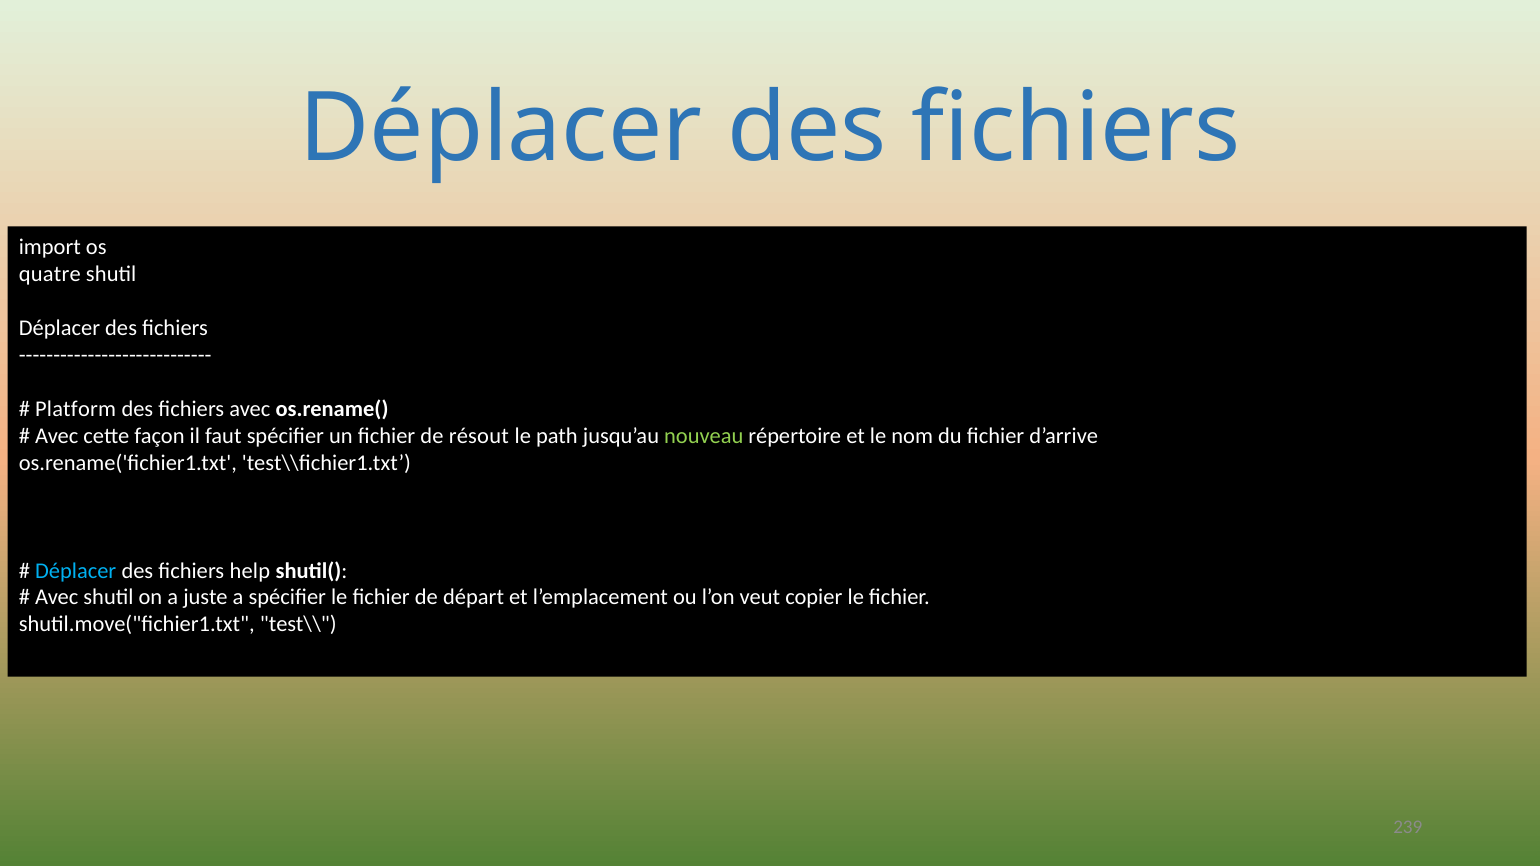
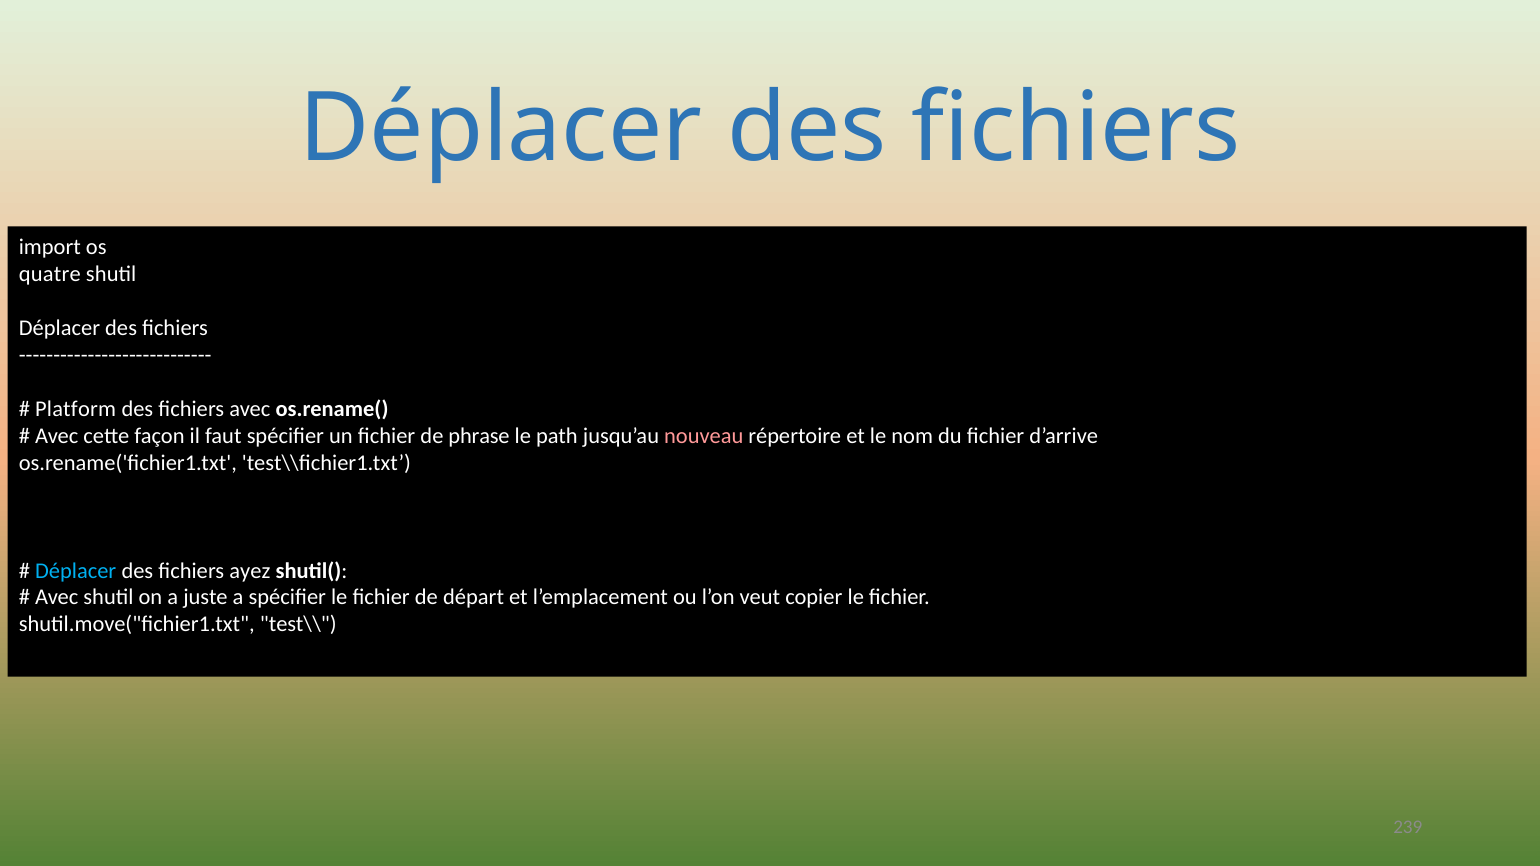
résout: résout -> phrase
nouveau colour: light green -> pink
help: help -> ayez
